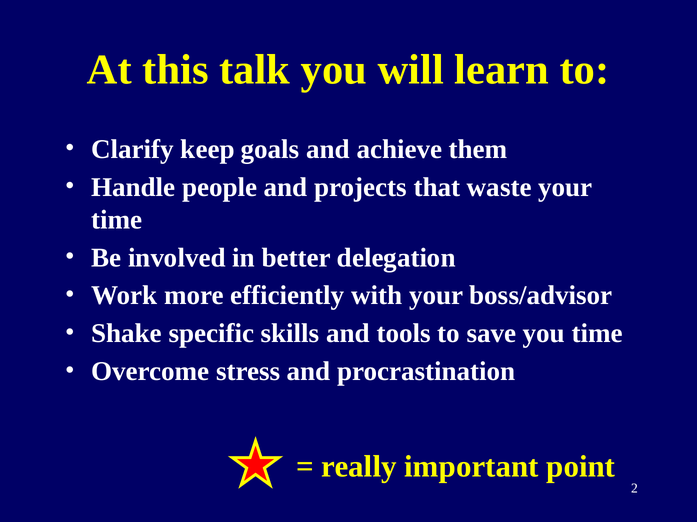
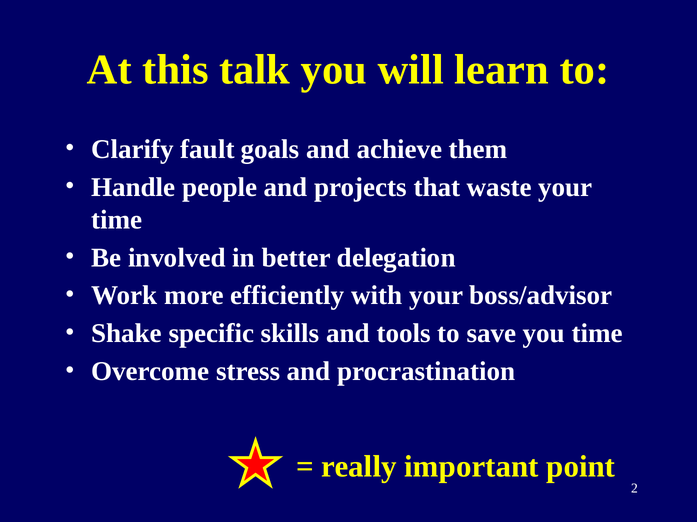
keep: keep -> fault
